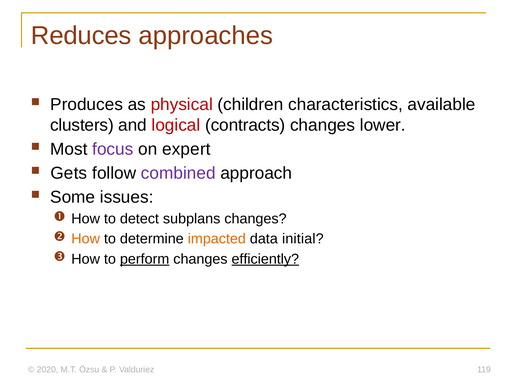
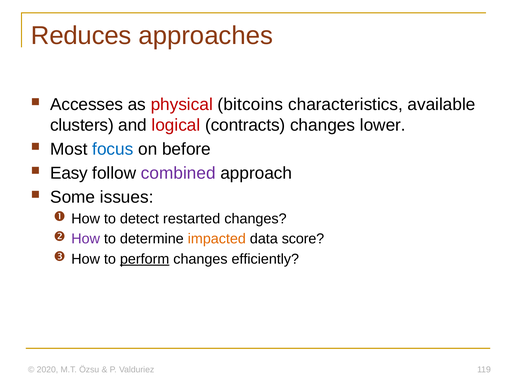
Produces: Produces -> Accesses
children: children -> bitcoins
focus colour: purple -> blue
expert: expert -> before
Gets: Gets -> Easy
subplans: subplans -> restarted
How at (86, 239) colour: orange -> purple
initial: initial -> score
efficiently underline: present -> none
